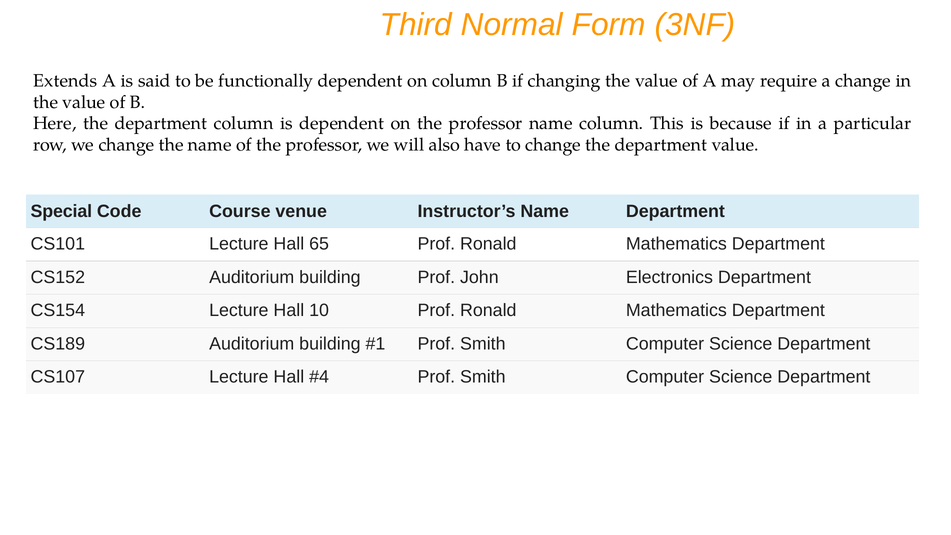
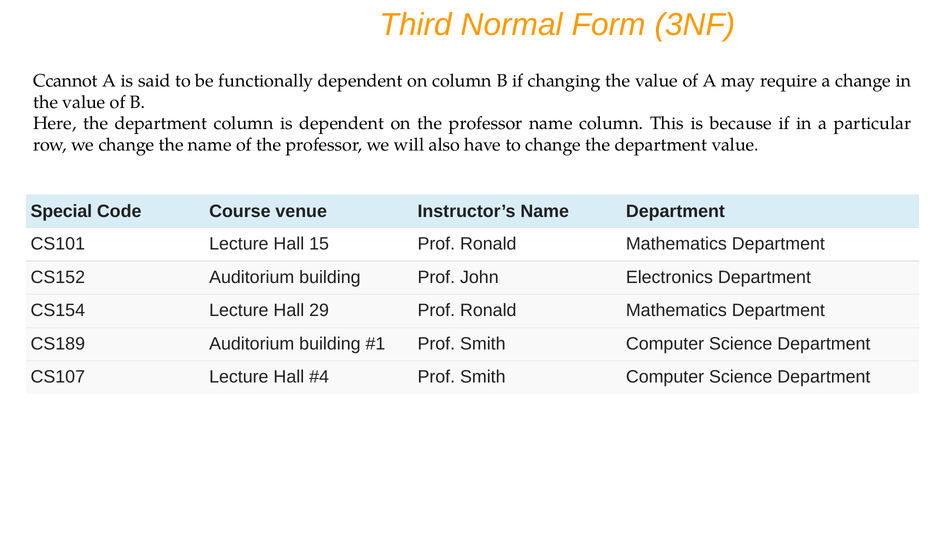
Extends: Extends -> Ccannot
65: 65 -> 15
10: 10 -> 29
